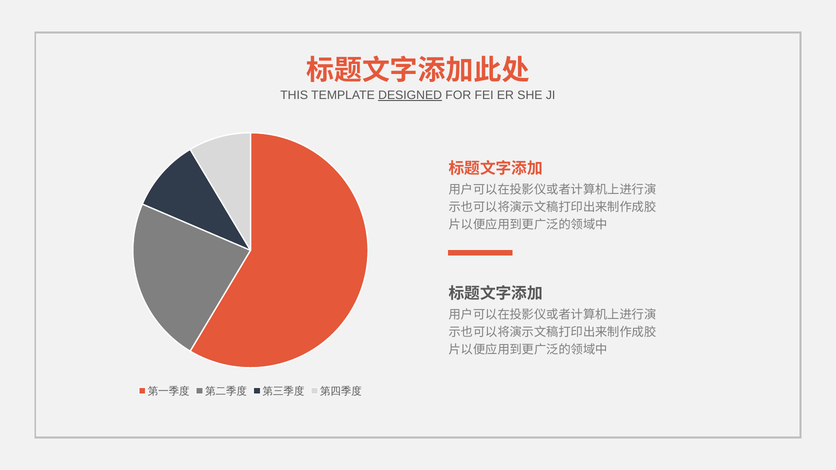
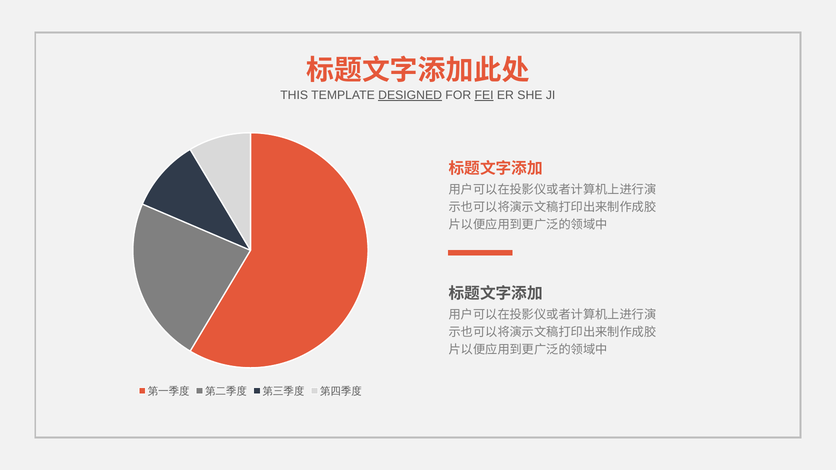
FEI underline: none -> present
